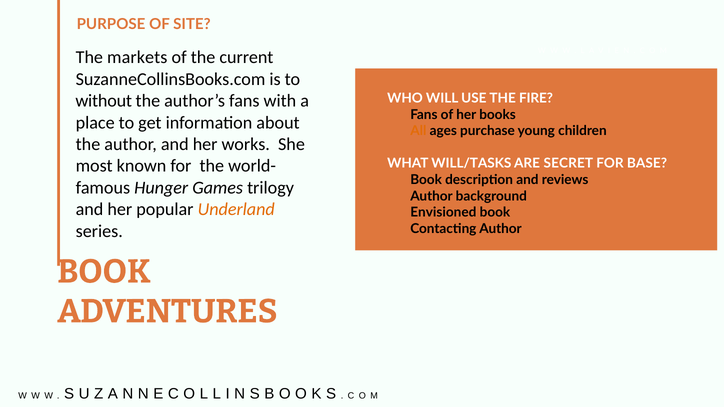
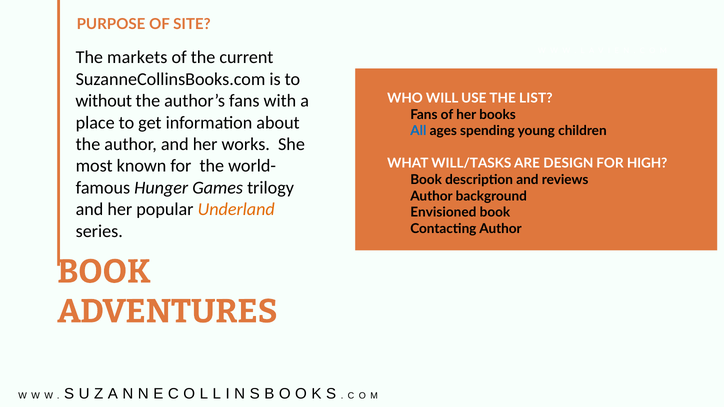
FIRE: FIRE -> LIST
All colour: orange -> blue
purchase: purchase -> spending
SECRET: SECRET -> DESIGN
BASE: BASE -> HIGH
